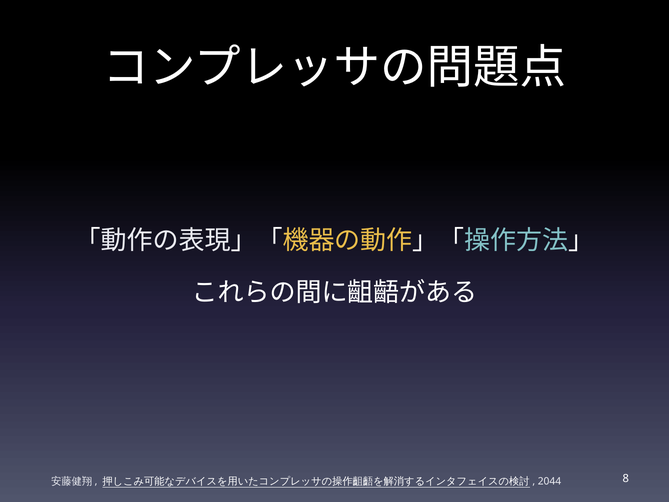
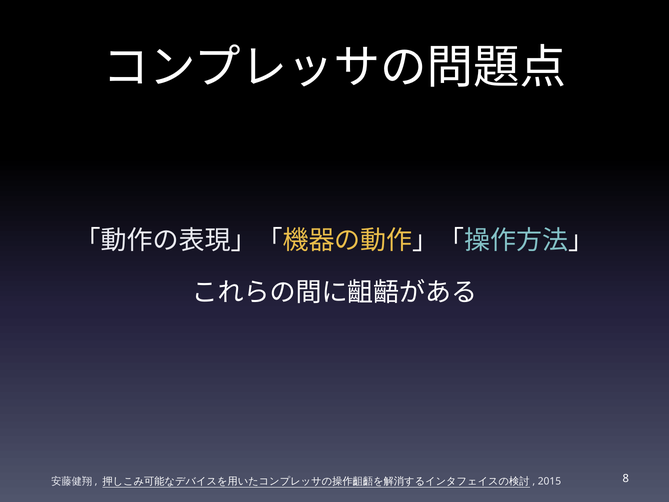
2044: 2044 -> 2015
